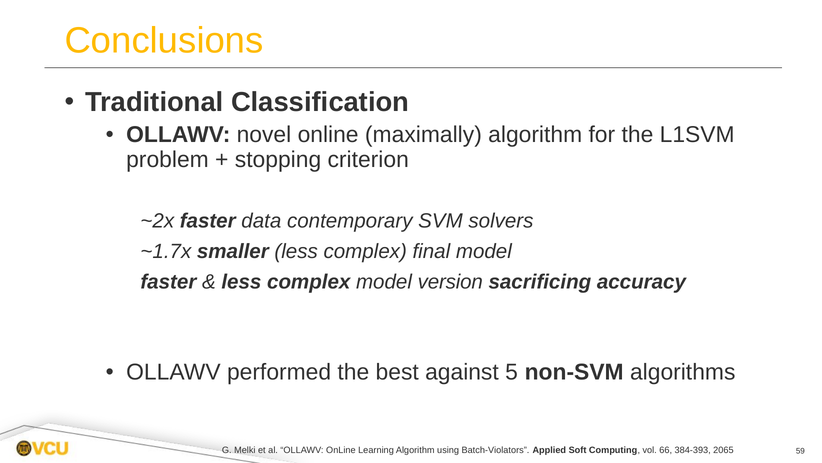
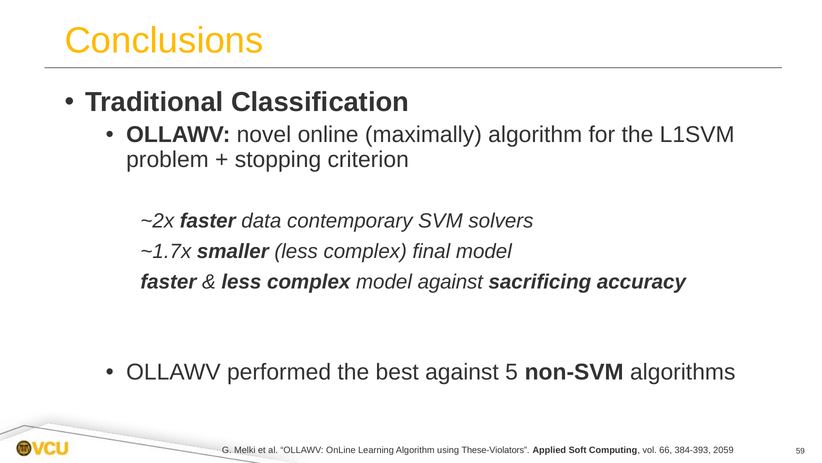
model version: version -> against
Batch-Violators: Batch-Violators -> These-Violators
2065: 2065 -> 2059
